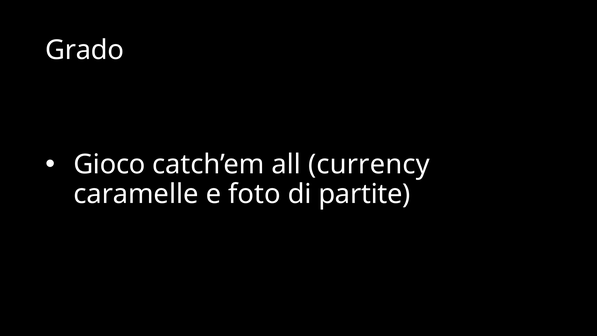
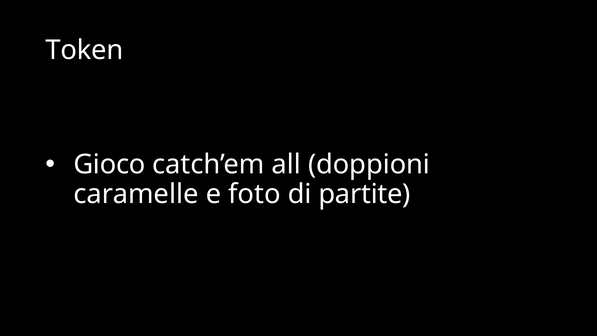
Grado: Grado -> Token
currency: currency -> doppioni
